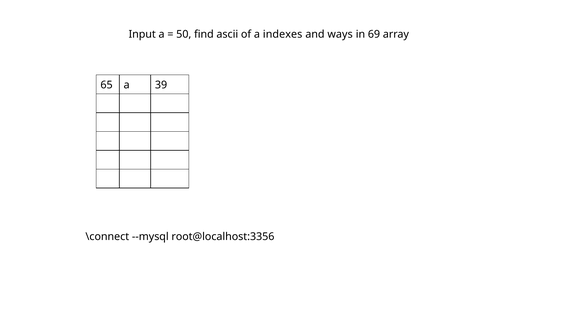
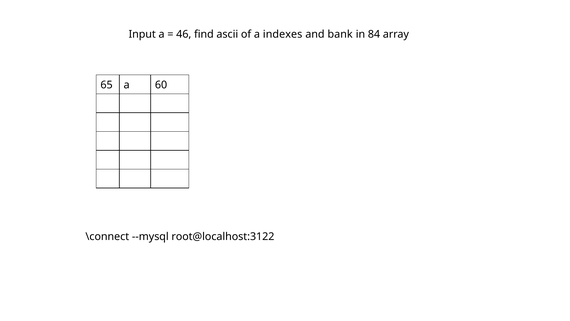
50: 50 -> 46
ways: ways -> bank
69: 69 -> 84
39: 39 -> 60
root@localhost:3356: root@localhost:3356 -> root@localhost:3122
